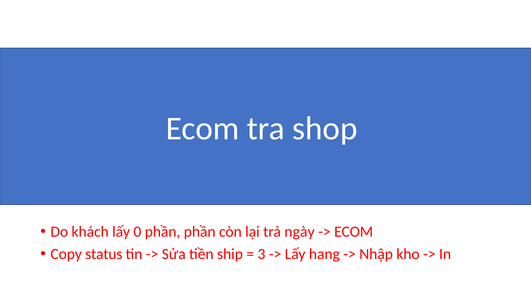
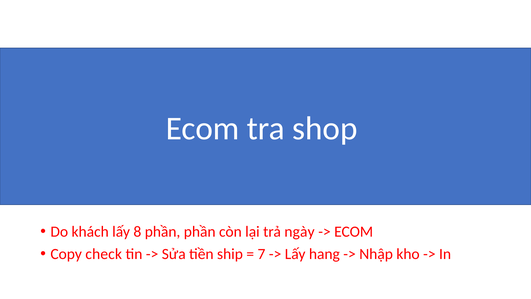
0: 0 -> 8
status: status -> check
3: 3 -> 7
